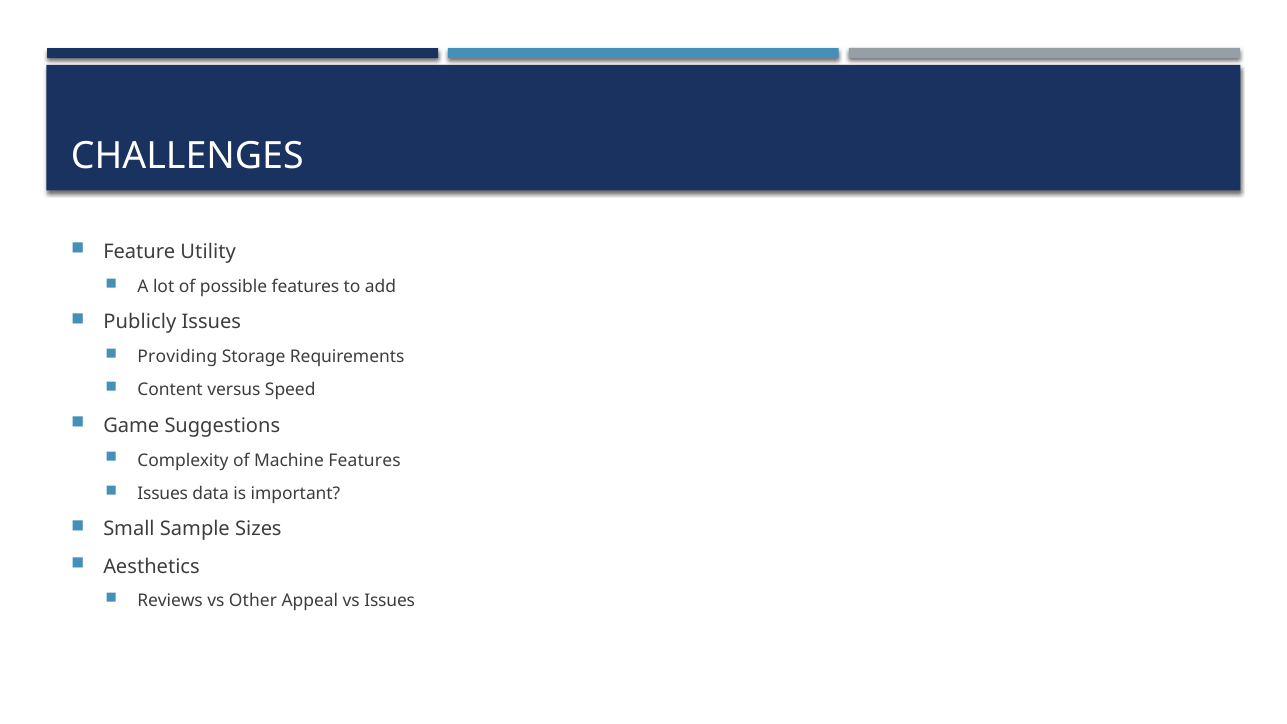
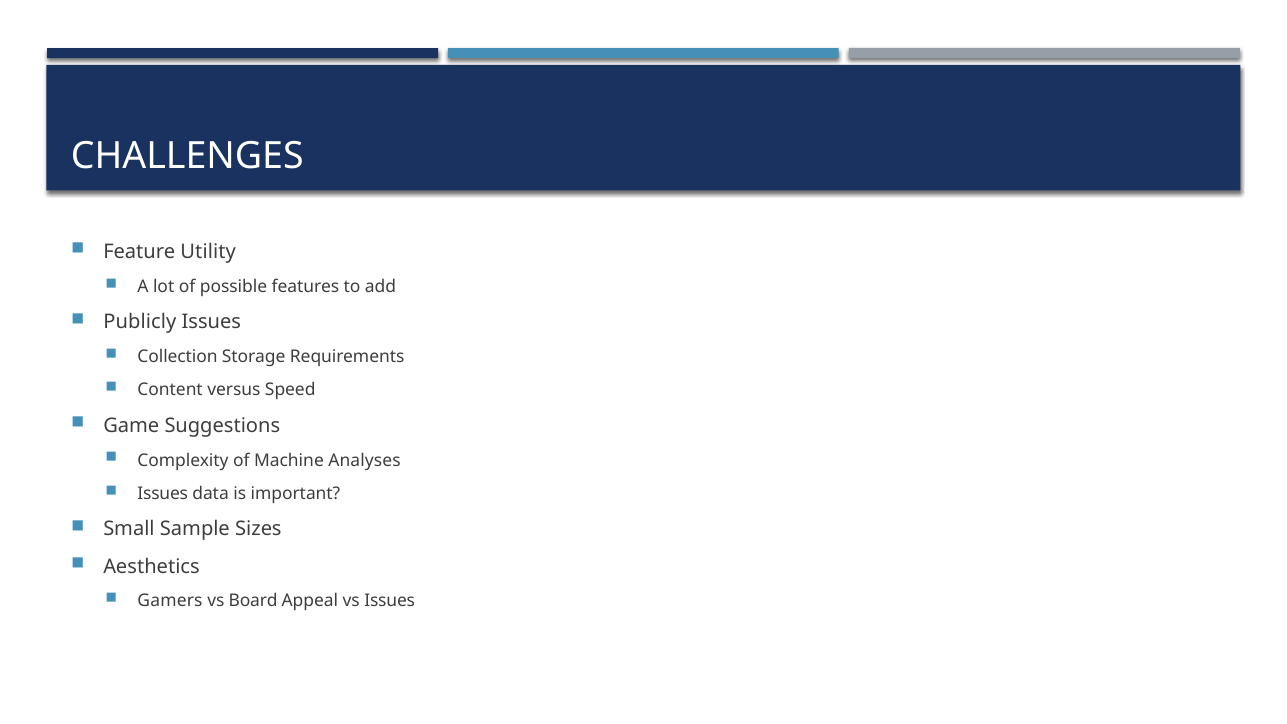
Providing: Providing -> Collection
Machine Features: Features -> Analyses
Reviews: Reviews -> Gamers
Other: Other -> Board
